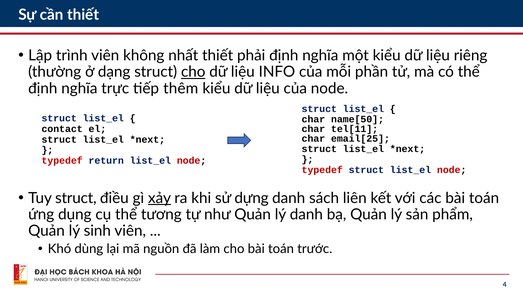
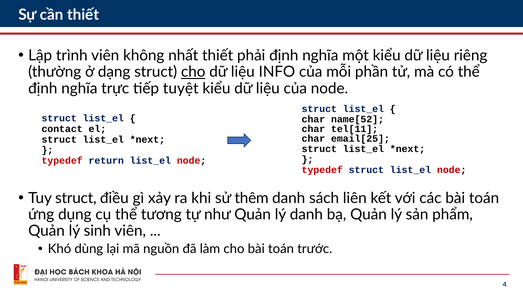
thêm: thêm -> tuyệt
name[50: name[50 -> name[52
xảy underline: present -> none
dựng: dựng -> thêm
